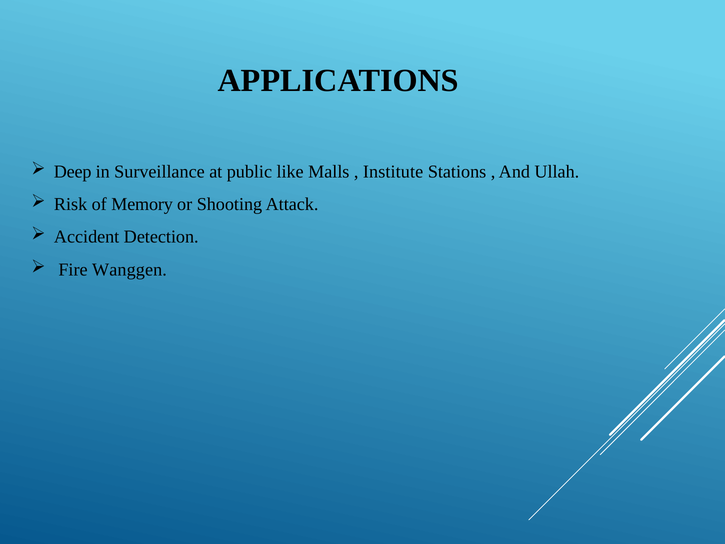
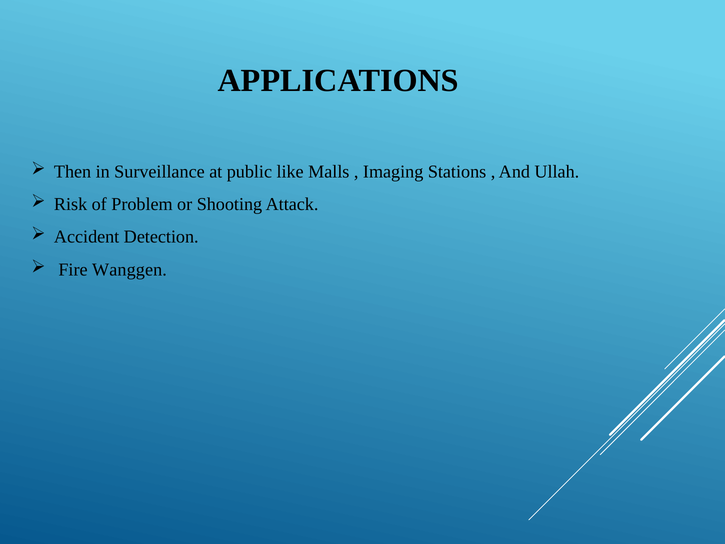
Deep: Deep -> Then
Institute: Institute -> Imaging
Memory: Memory -> Problem
